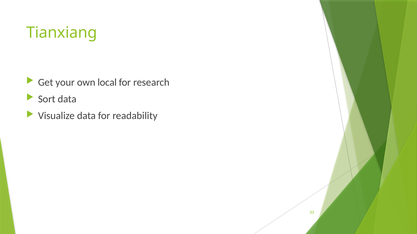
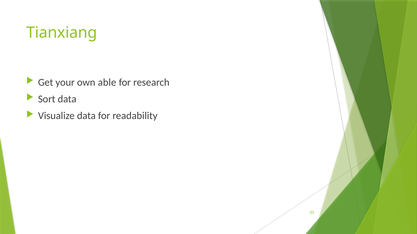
local: local -> able
